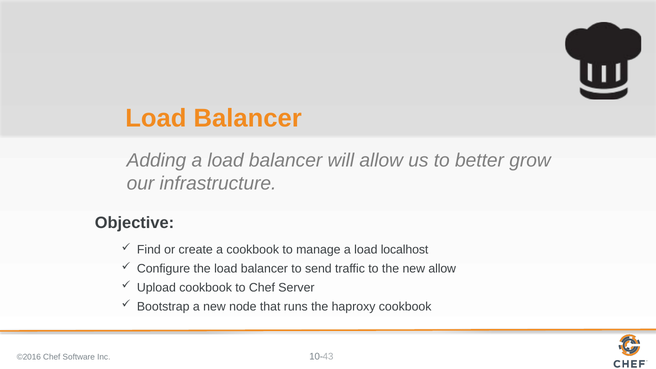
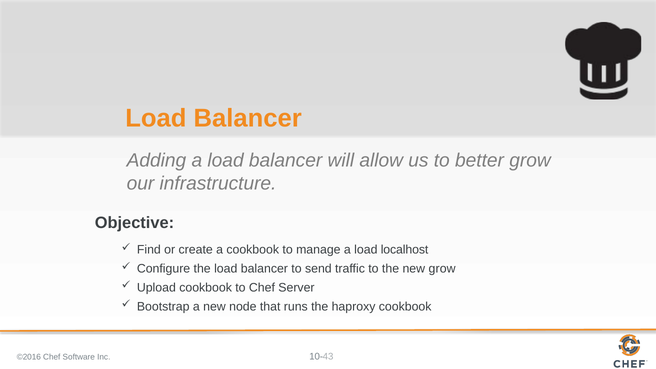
new allow: allow -> grow
